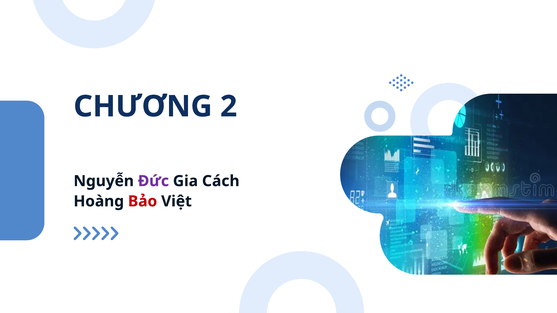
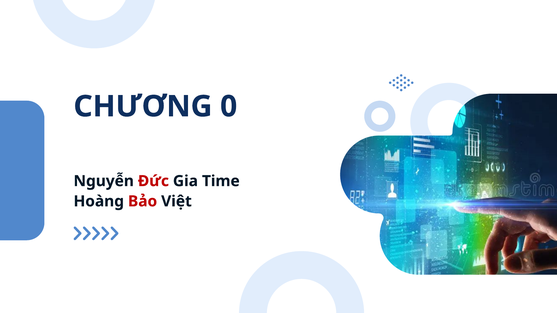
2: 2 -> 0
Đức colour: purple -> red
Cách: Cách -> Time
